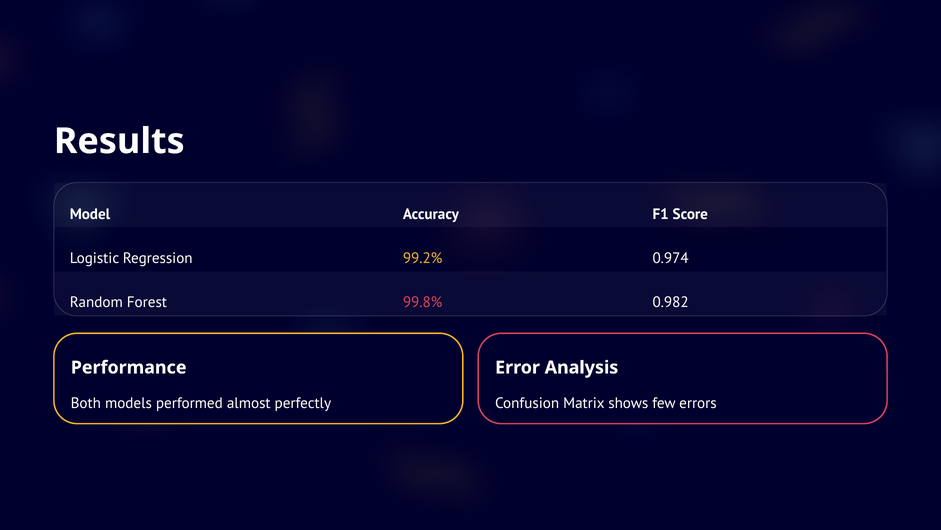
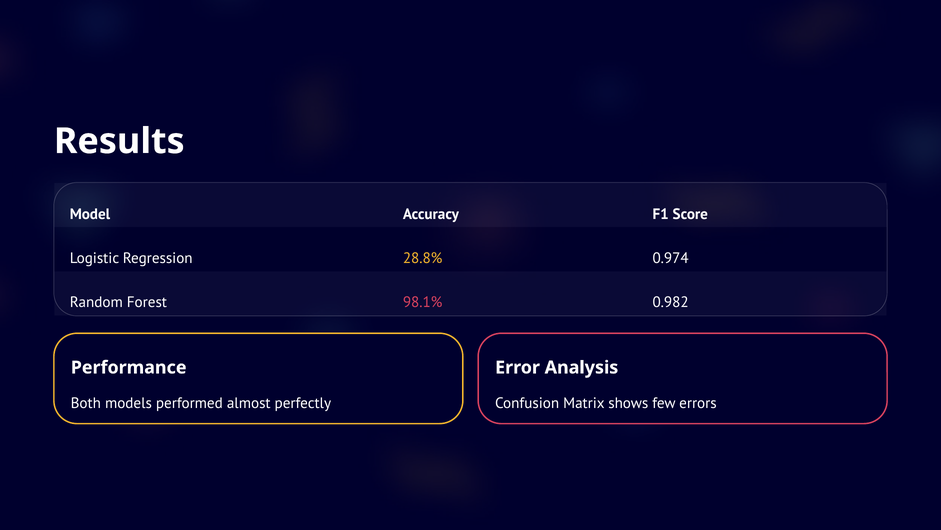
99.2%: 99.2% -> 28.8%
99.8%: 99.8% -> 98.1%
